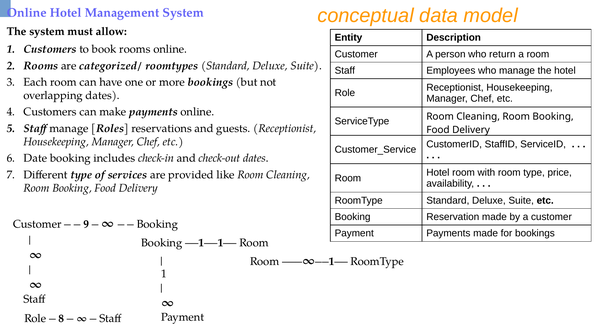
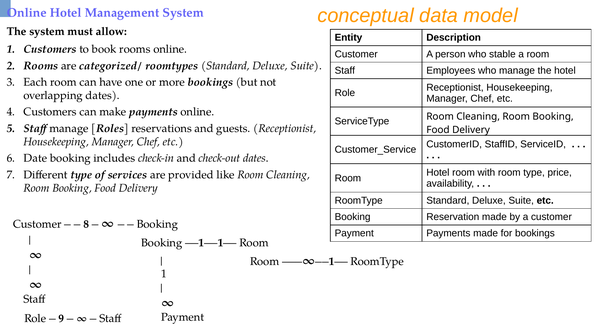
return: return -> stable
9: 9 -> 8
8: 8 -> 9
